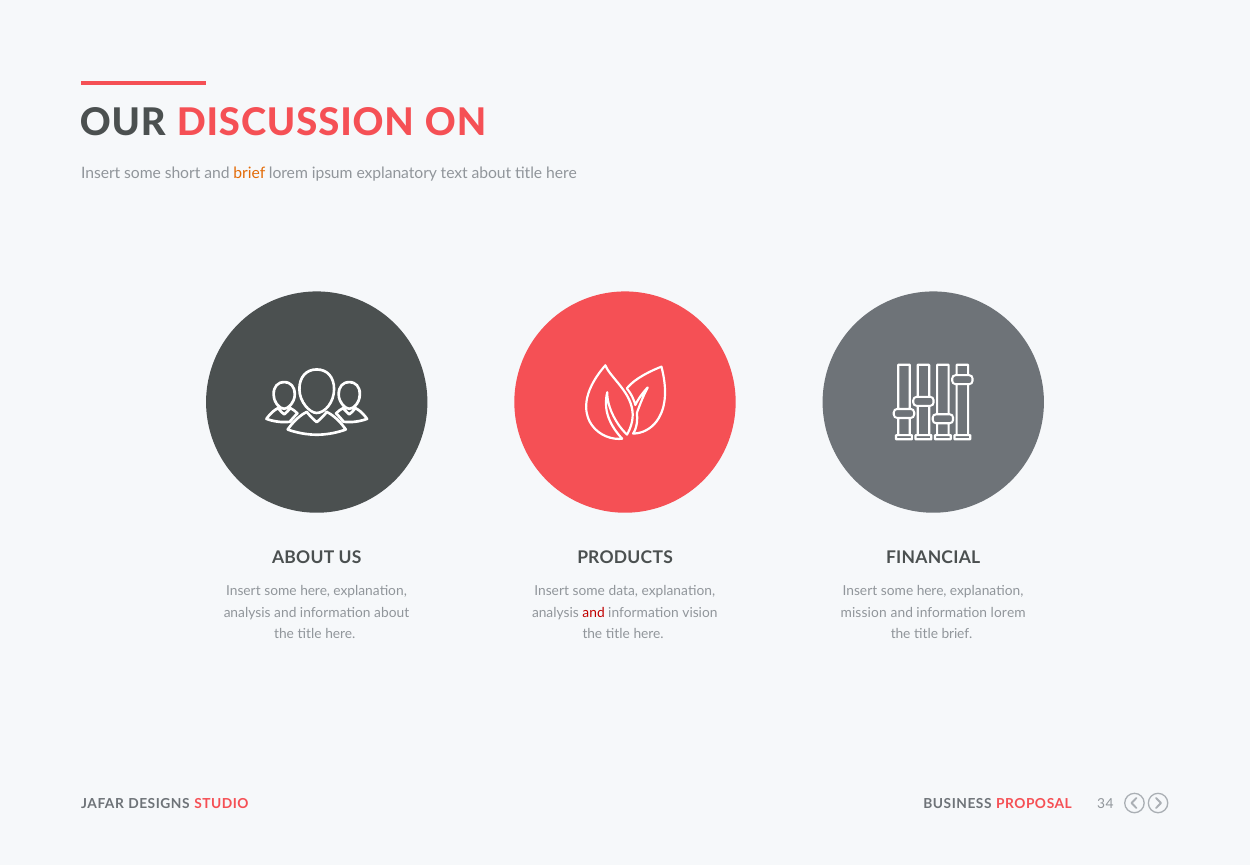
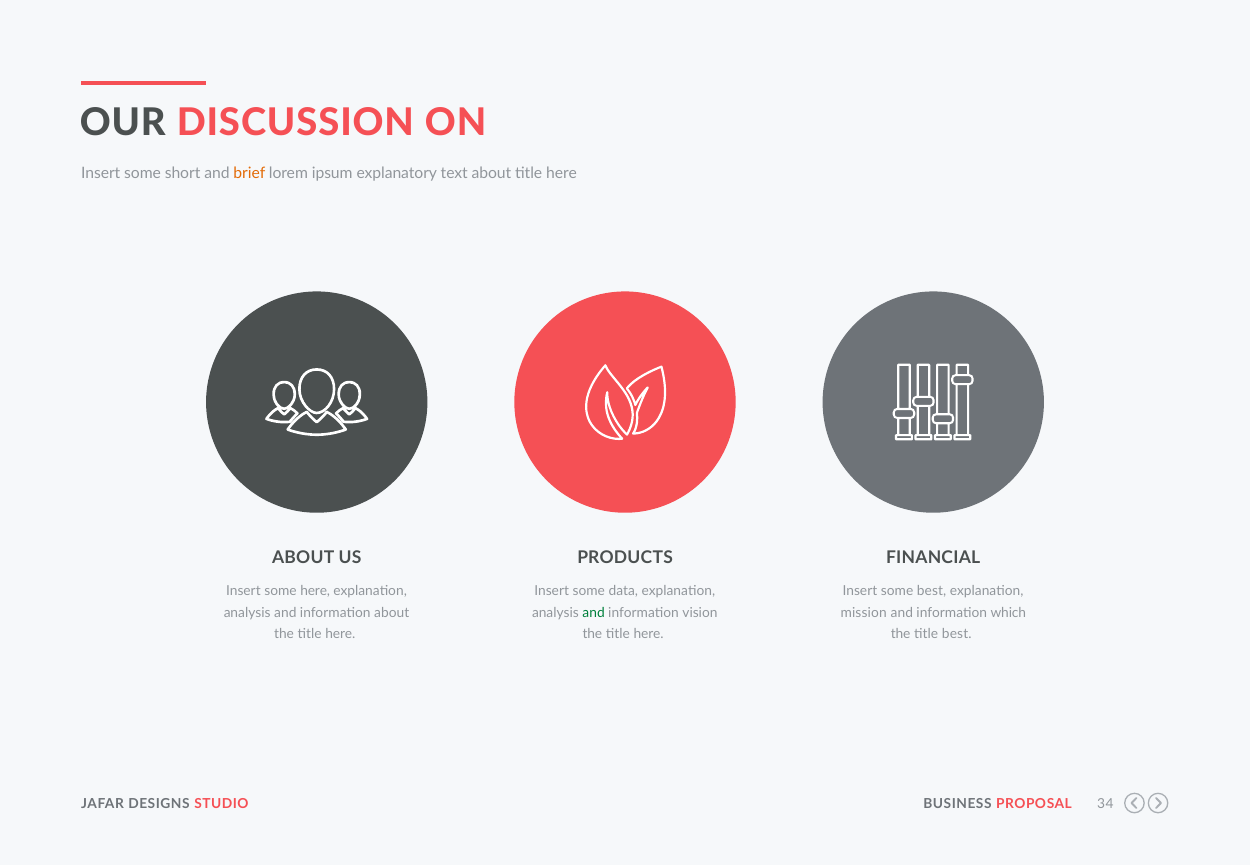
here at (932, 591): here -> best
and at (594, 613) colour: red -> green
information lorem: lorem -> which
title brief: brief -> best
